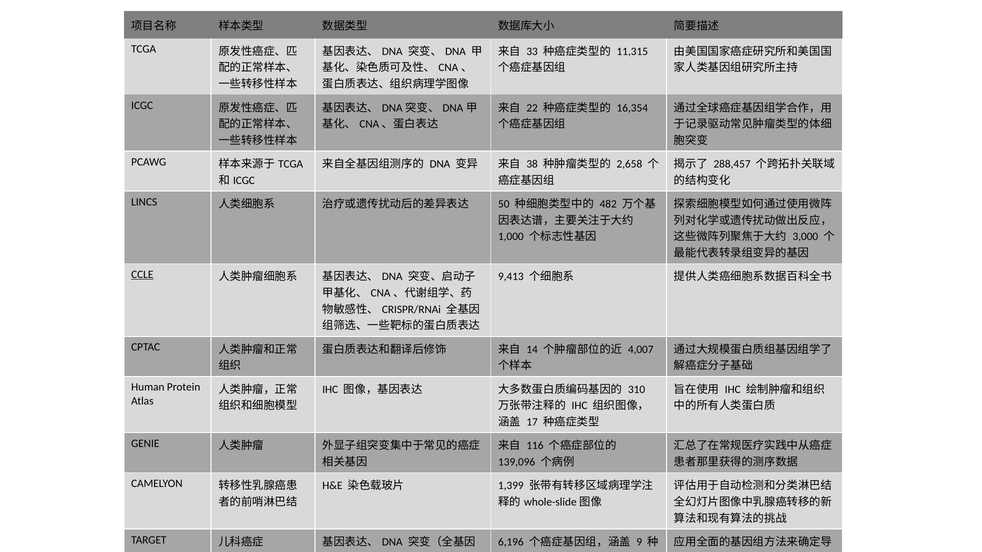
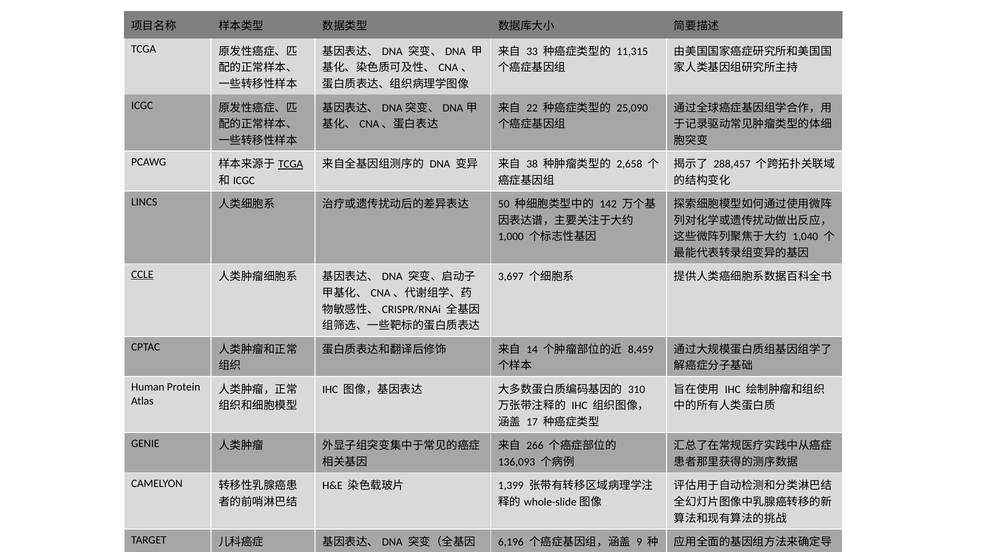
16,354: 16,354 -> 25,090
TCGA at (291, 164) underline: none -> present
482: 482 -> 142
3,000: 3,000 -> 1,040
9,413: 9,413 -> 3,697
4,007: 4,007 -> 8,459
116: 116 -> 266
139,096: 139,096 -> 136,093
